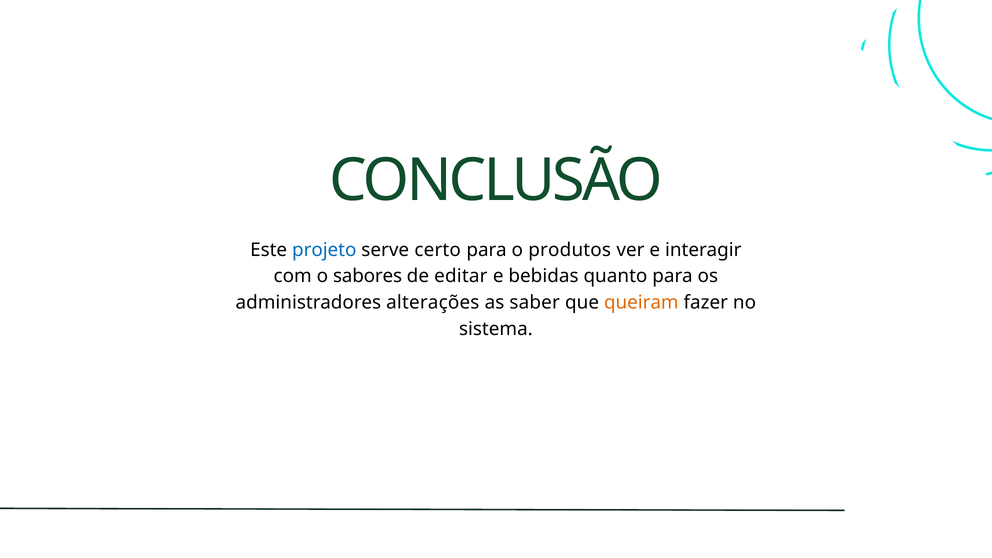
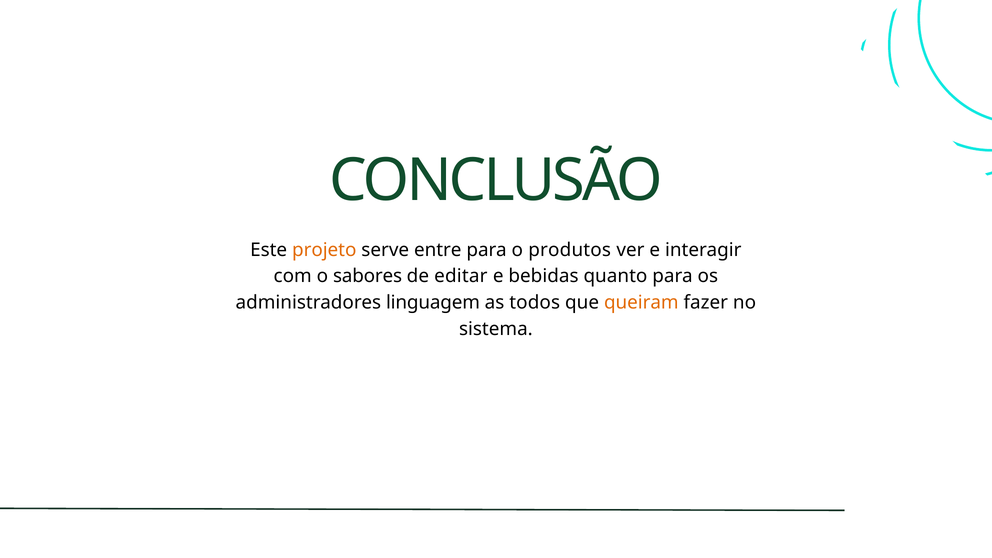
projeto colour: blue -> orange
certo: certo -> entre
alterações: alterações -> linguagem
saber: saber -> todos
